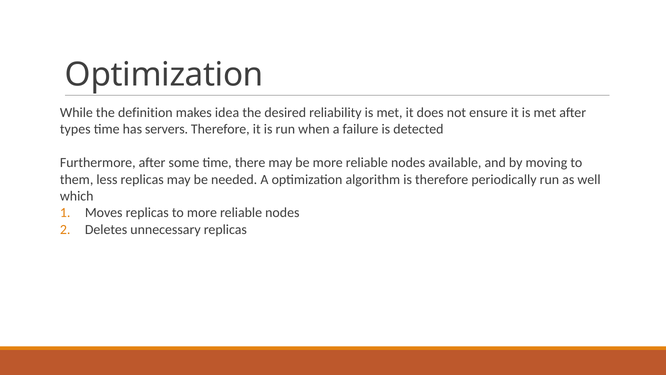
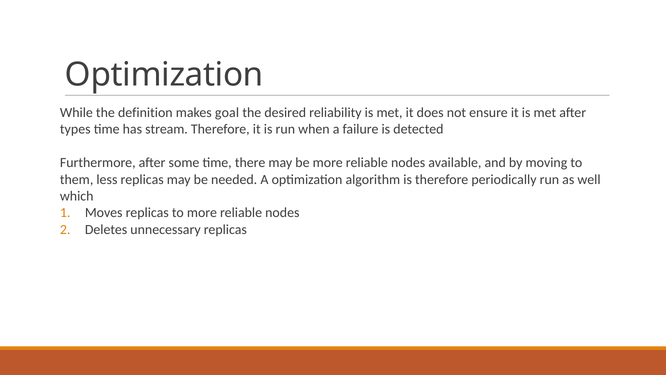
idea: idea -> goal
servers: servers -> stream
